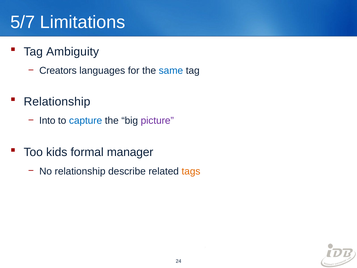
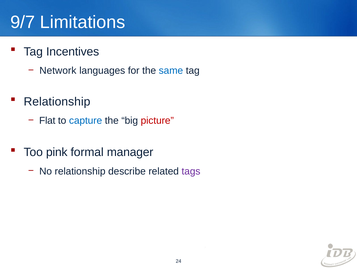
5/7: 5/7 -> 9/7
Ambiguity: Ambiguity -> Incentives
Creators: Creators -> Network
Into: Into -> Flat
picture colour: purple -> red
kids: kids -> pink
tags colour: orange -> purple
